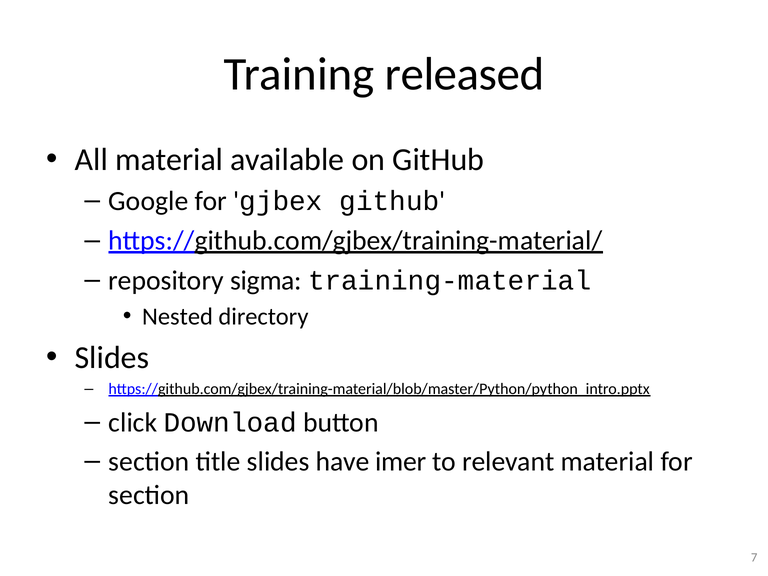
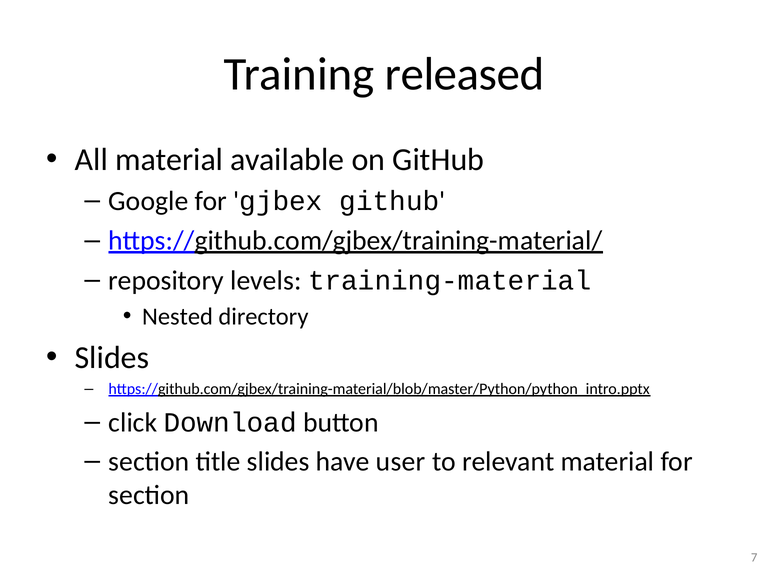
sigma: sigma -> levels
imer: imer -> user
